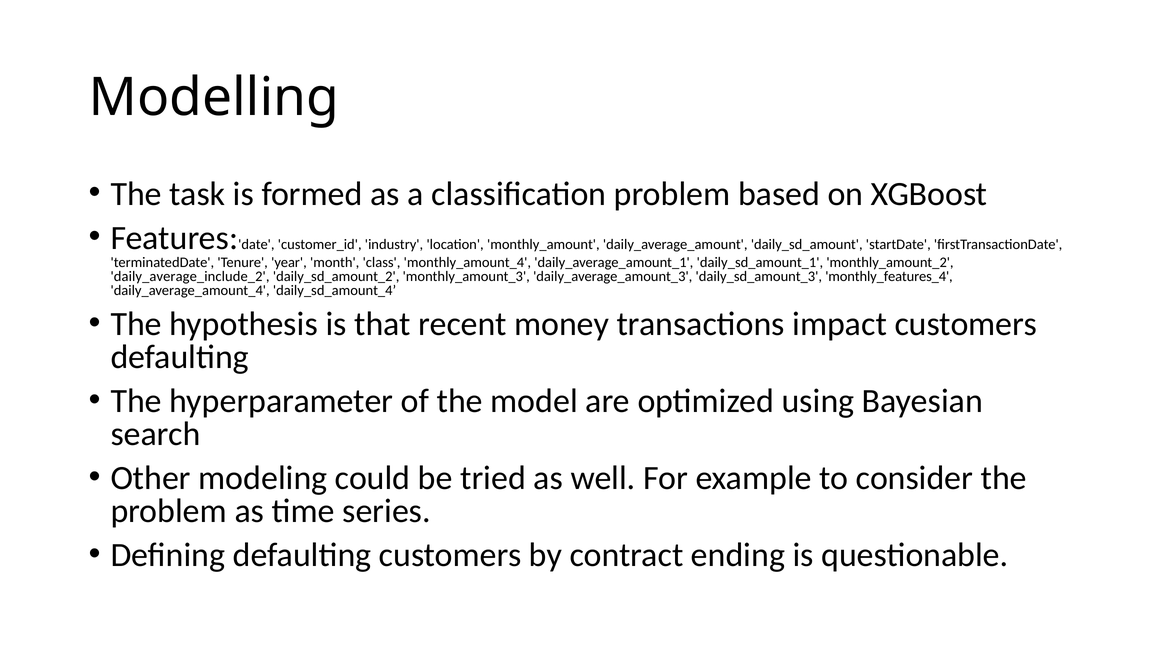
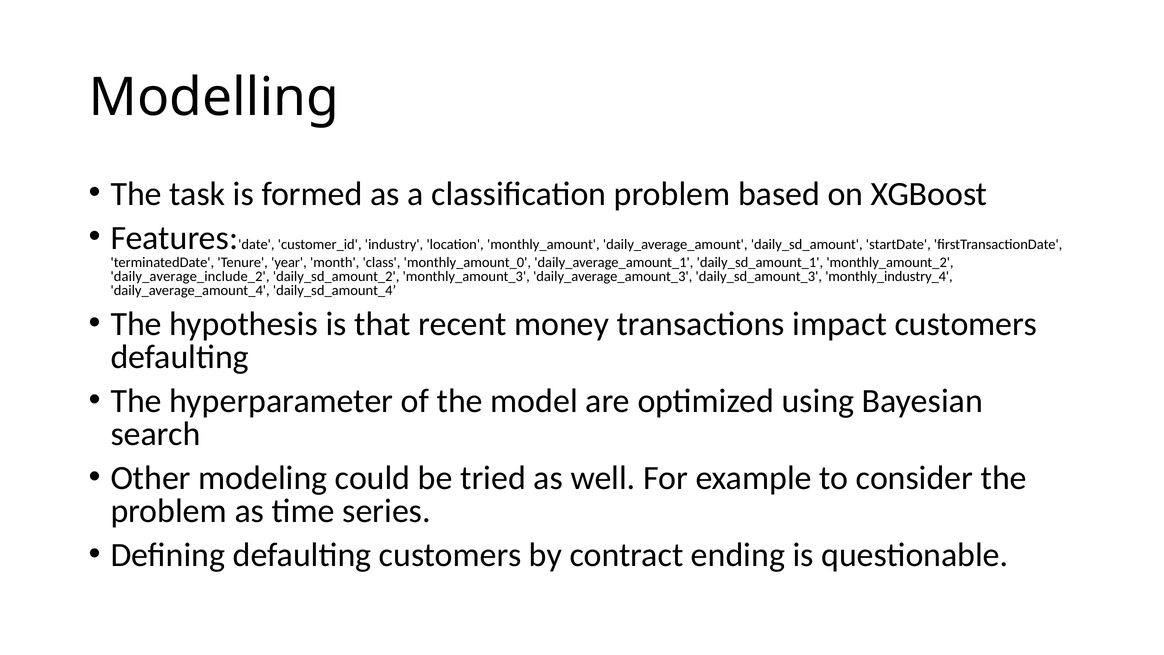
monthly_amount_4: monthly_amount_4 -> monthly_amount_0
monthly_features_4: monthly_features_4 -> monthly_industry_4
